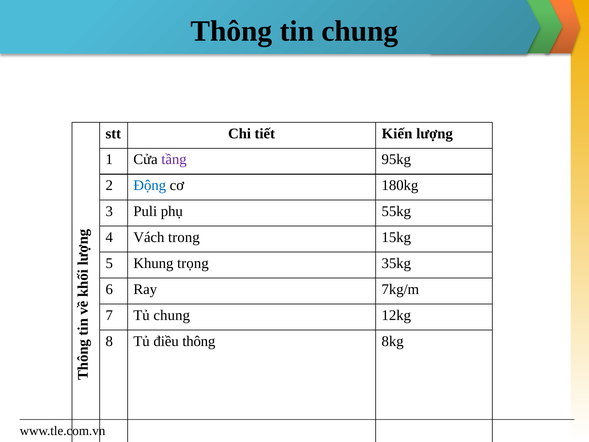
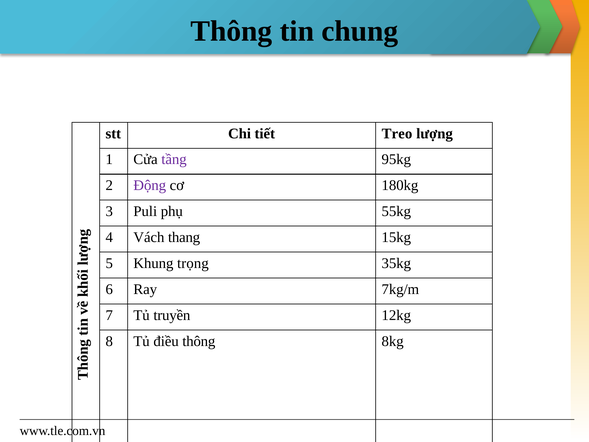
Kiến: Kiến -> Treo
Động colour: blue -> purple
trong: trong -> thang
Tủ chung: chung -> truyền
